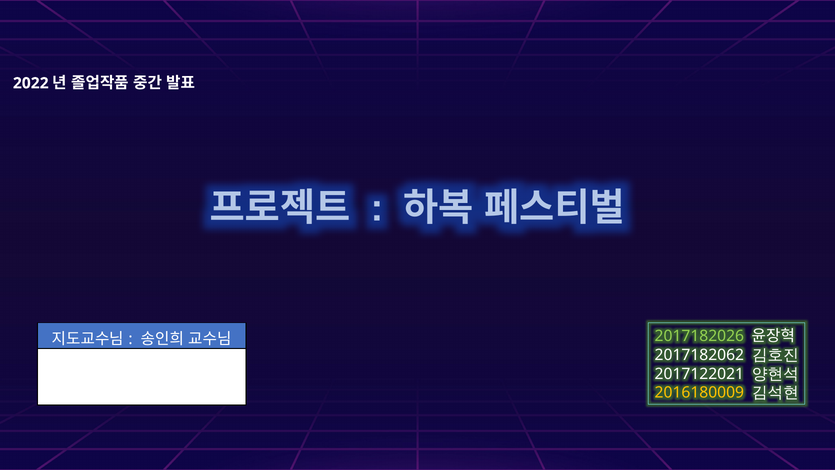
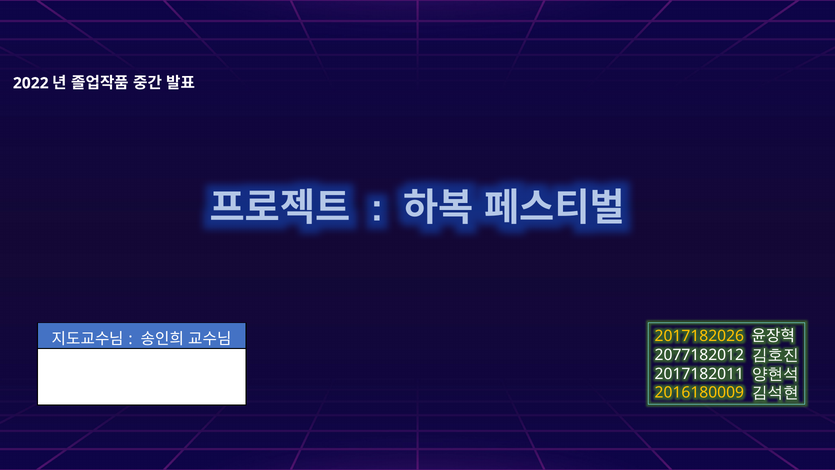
2017182026 colour: light green -> yellow
2017182062: 2017182062 -> 2077182012
2017122021: 2017122021 -> 2017182011
